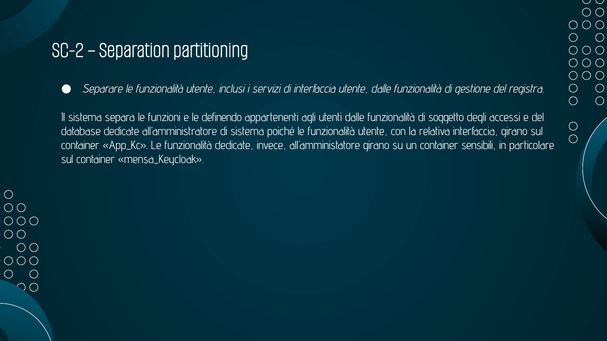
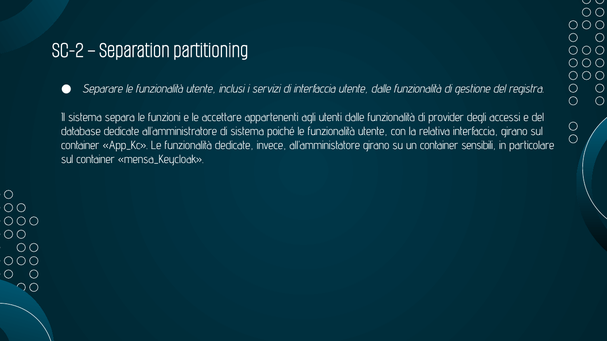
definendo: definendo -> accettare
soggetto: soggetto -> provider
